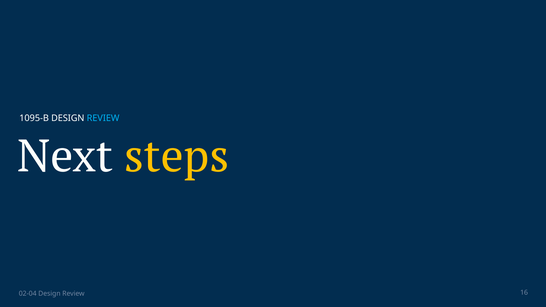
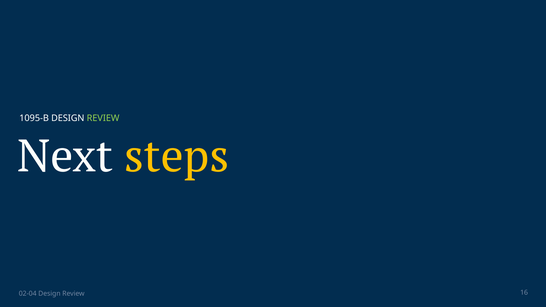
REVIEW at (103, 118) colour: light blue -> light green
